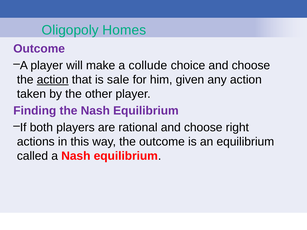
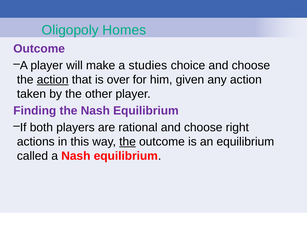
collude: collude -> studies
sale: sale -> over
the at (128, 142) underline: none -> present
